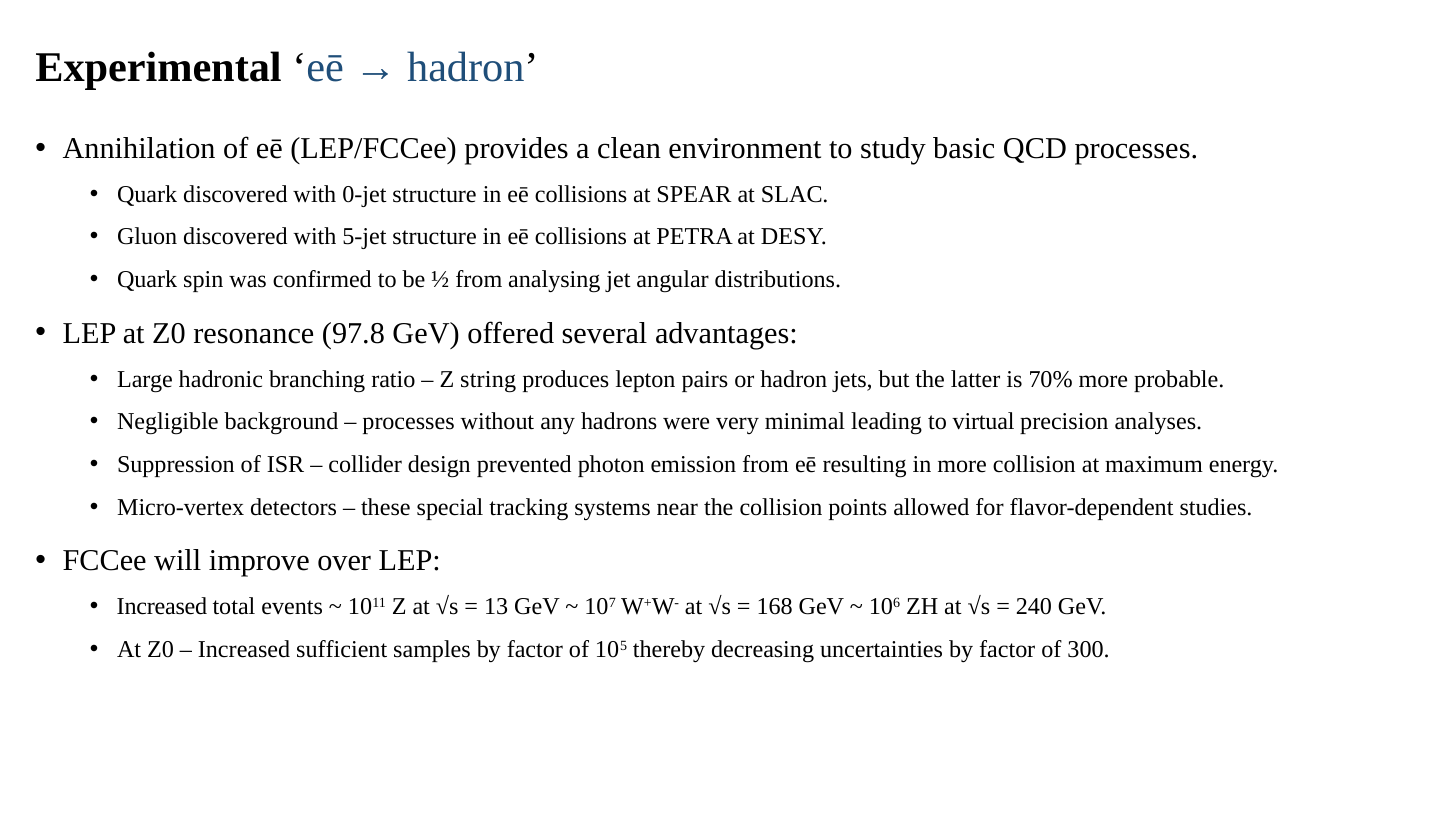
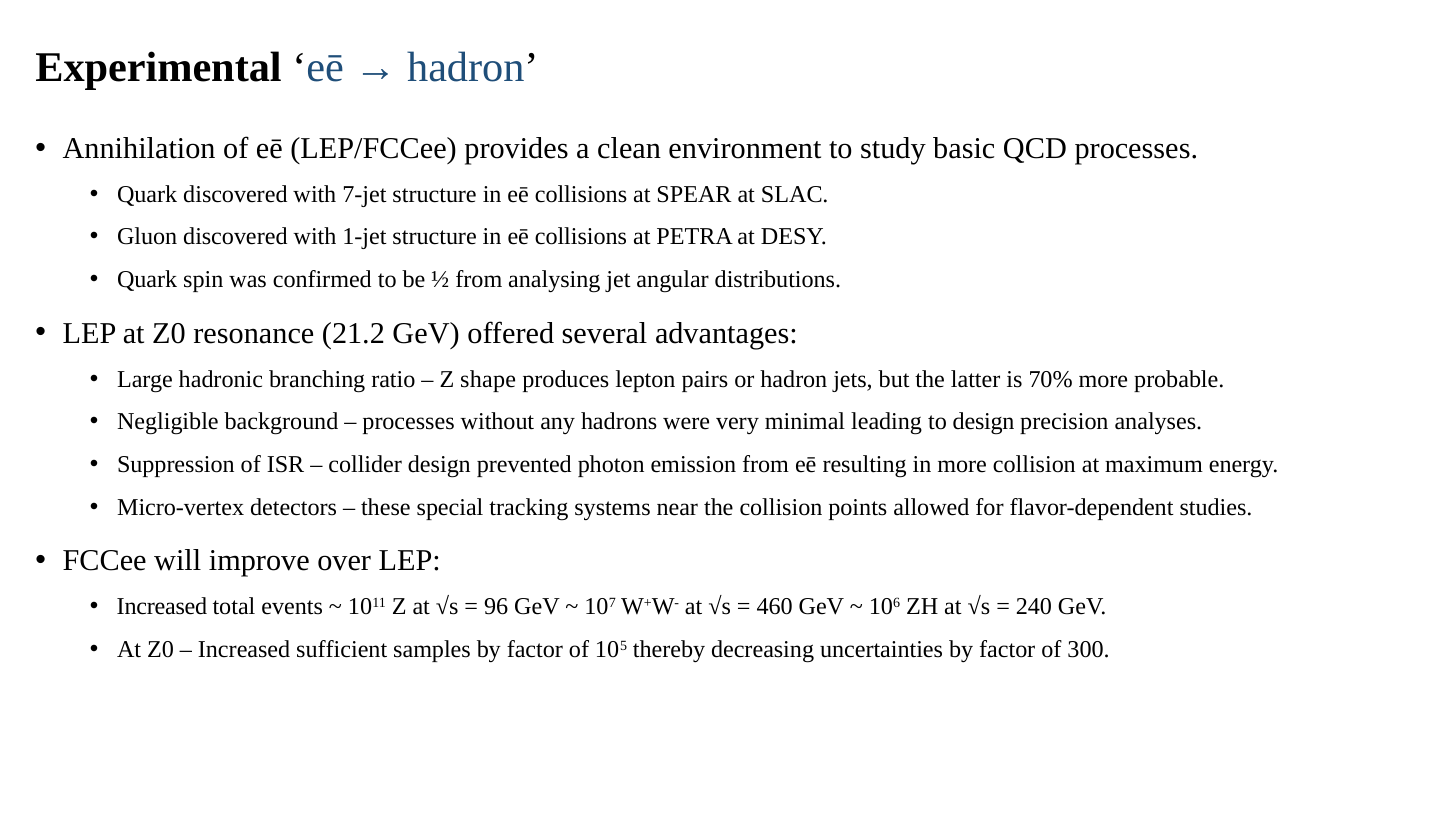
0-jet: 0-jet -> 7-jet
5-jet: 5-jet -> 1-jet
97.8: 97.8 -> 21.2
string: string -> shape
to virtual: virtual -> design
13: 13 -> 96
168: 168 -> 460
